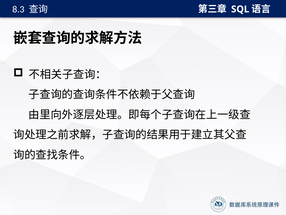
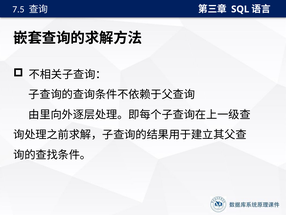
8.3: 8.3 -> 7.5
